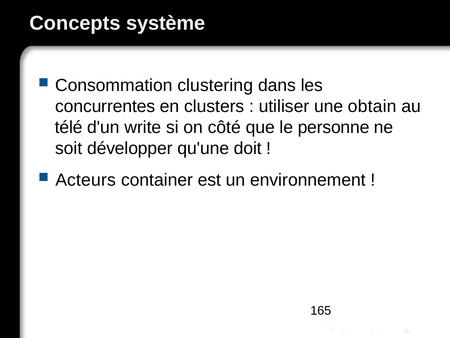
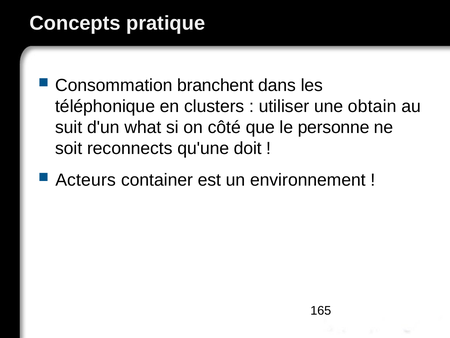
système: système -> pratique
clustering: clustering -> branchent
concurrentes: concurrentes -> téléphonique
télé: télé -> suit
write: write -> what
développer: développer -> reconnects
